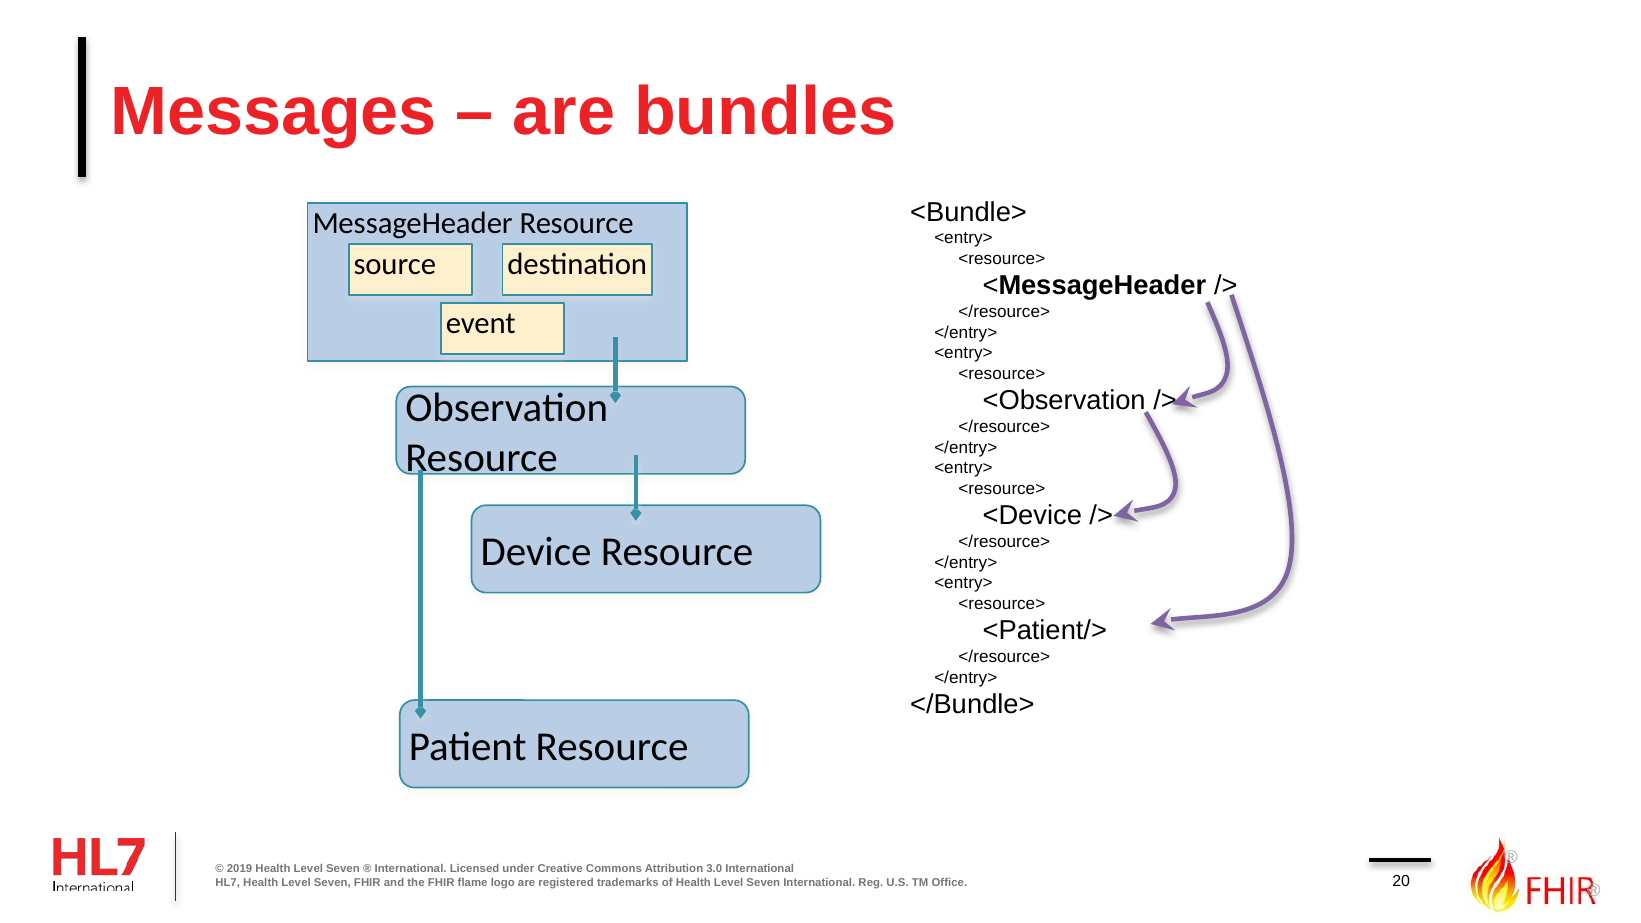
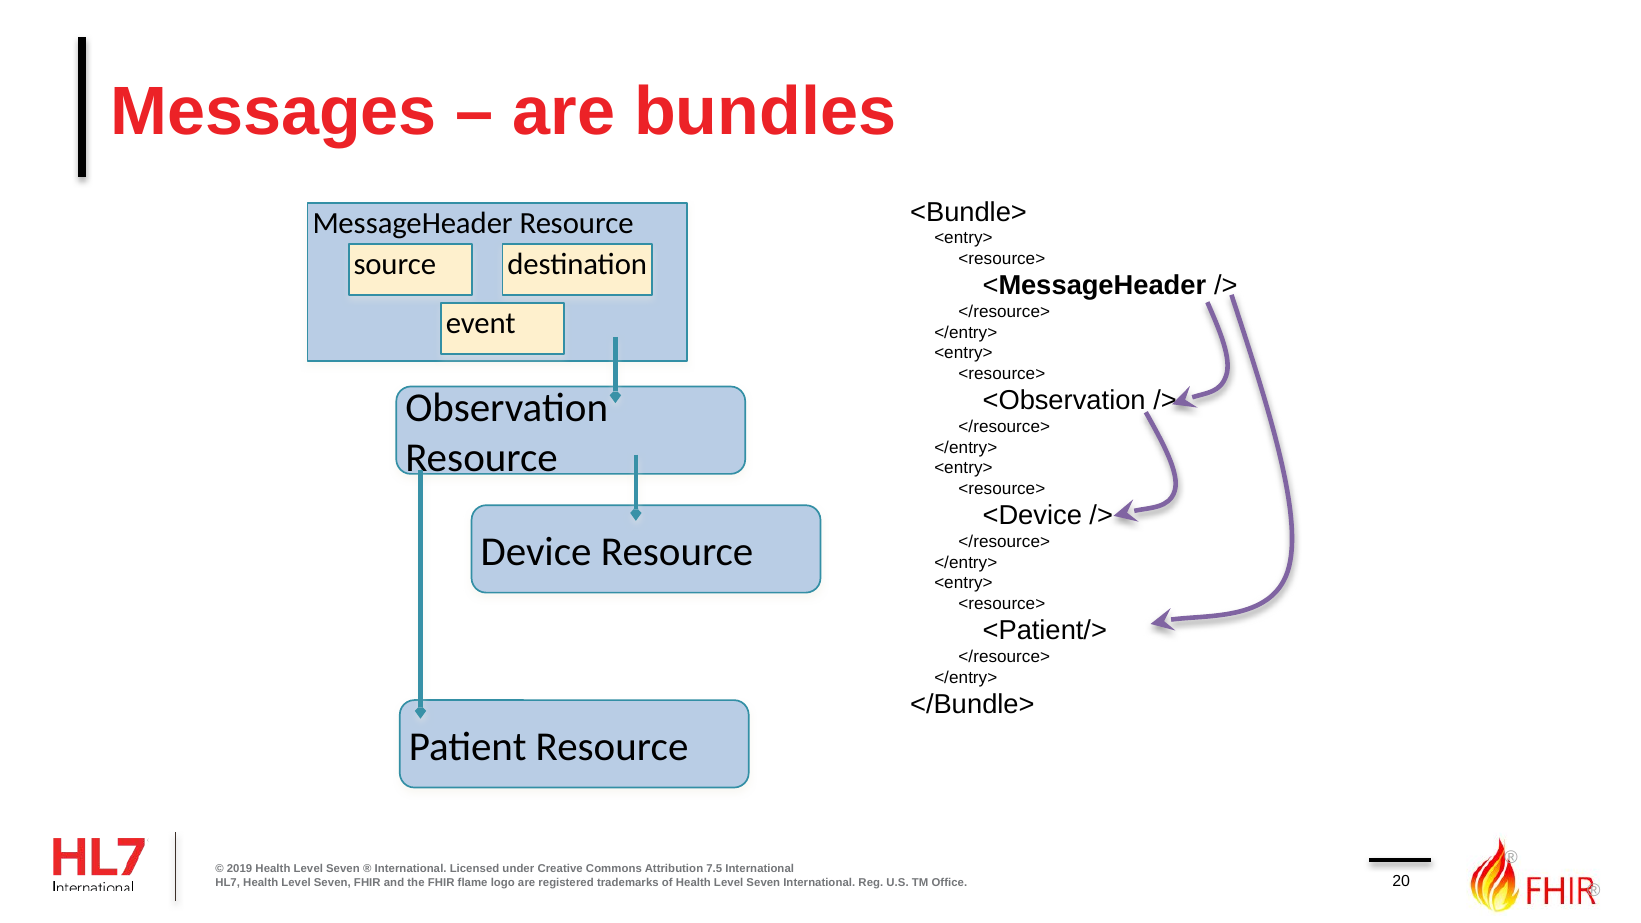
3.0: 3.0 -> 7.5
